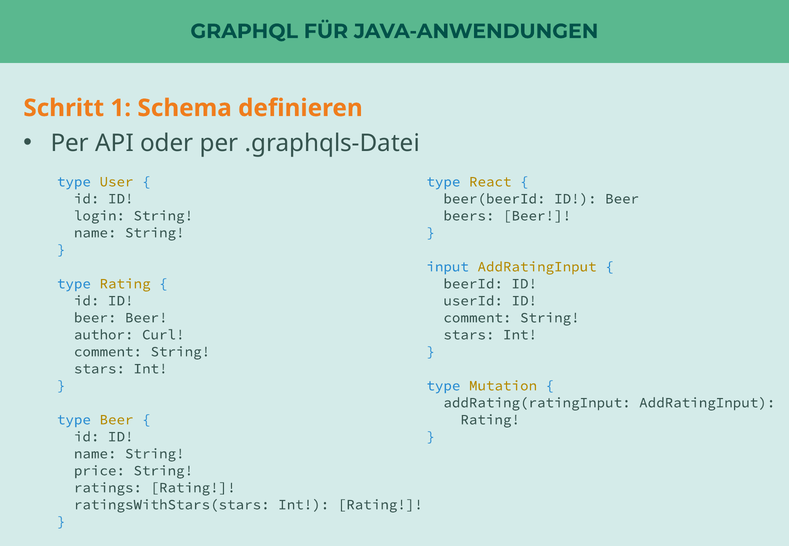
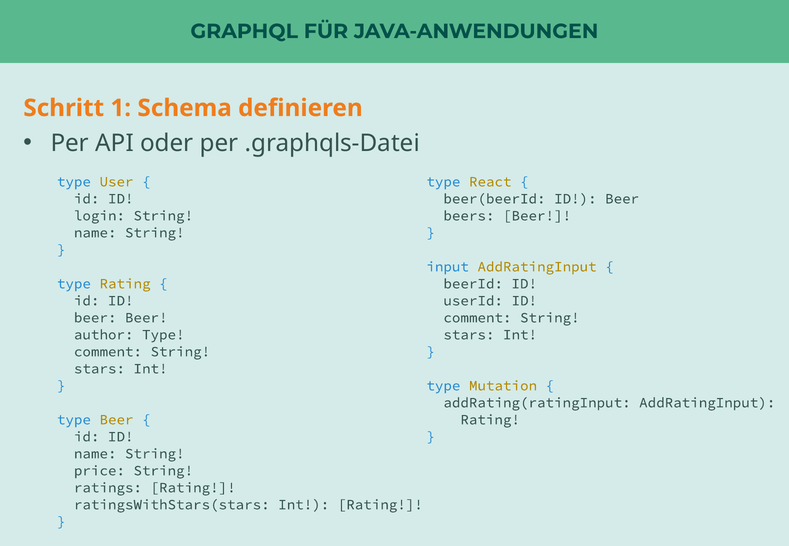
author Curl: Curl -> Type
